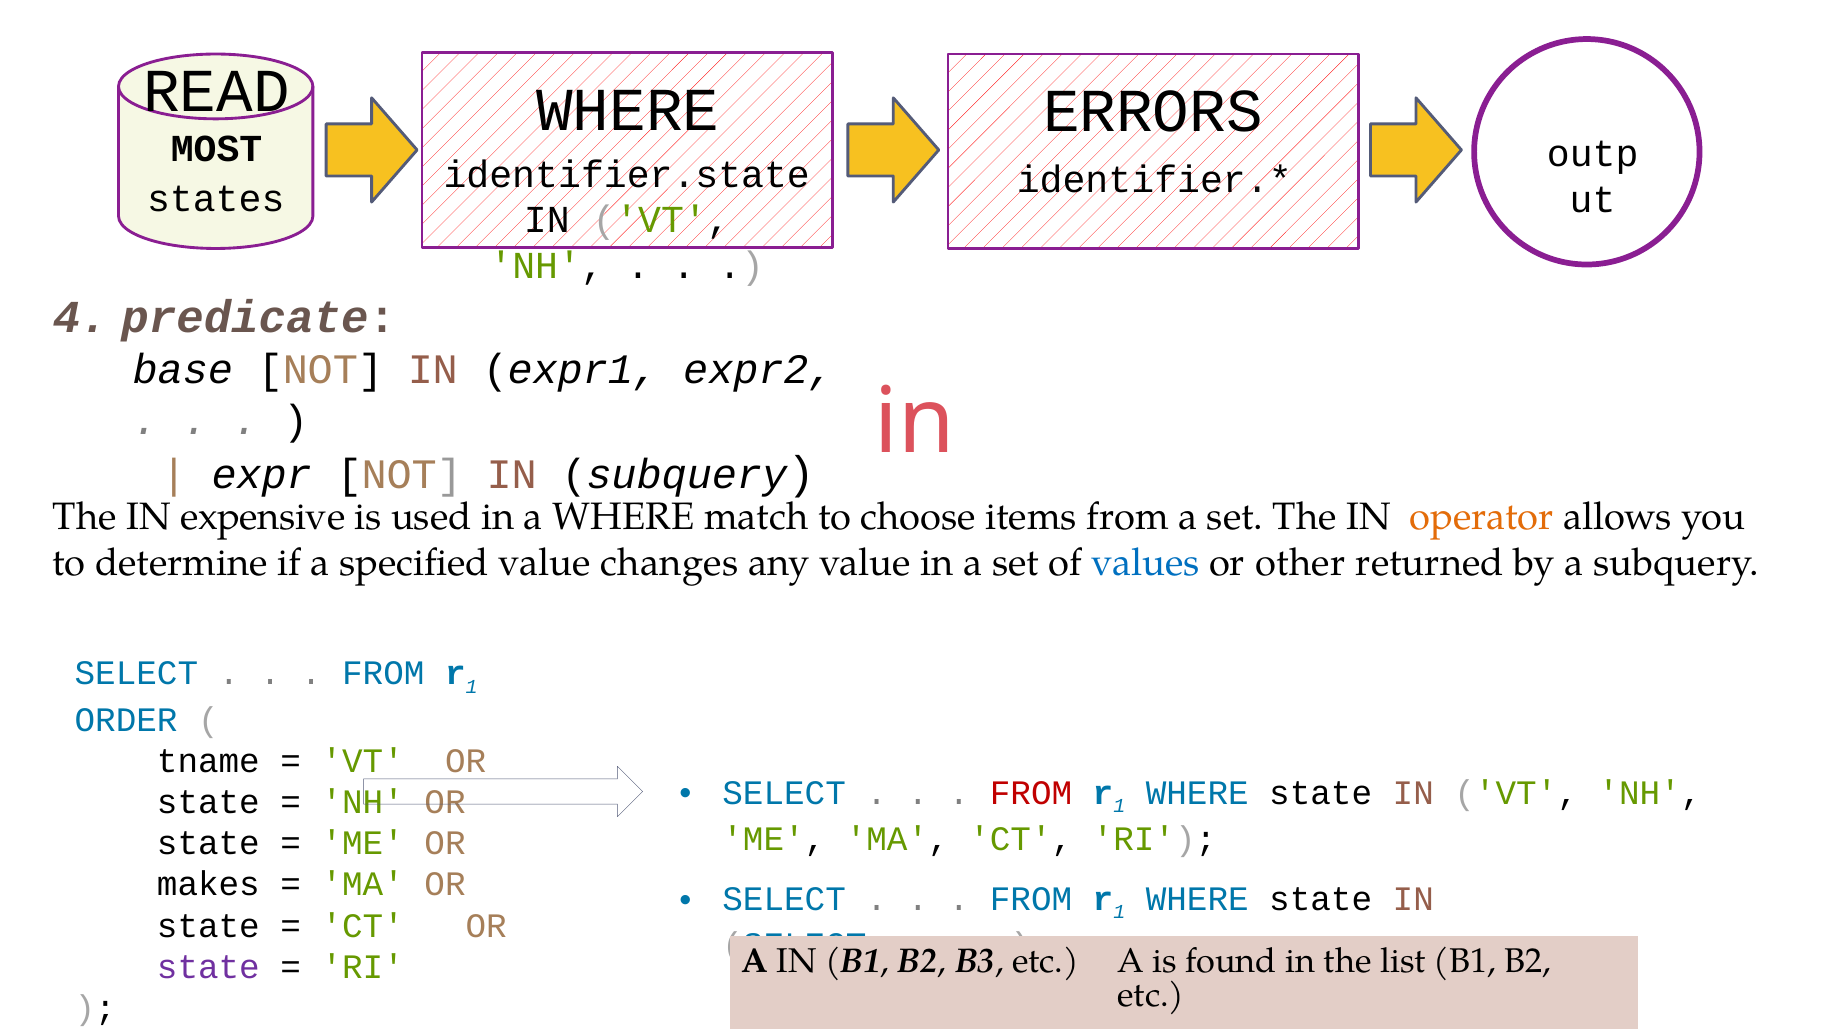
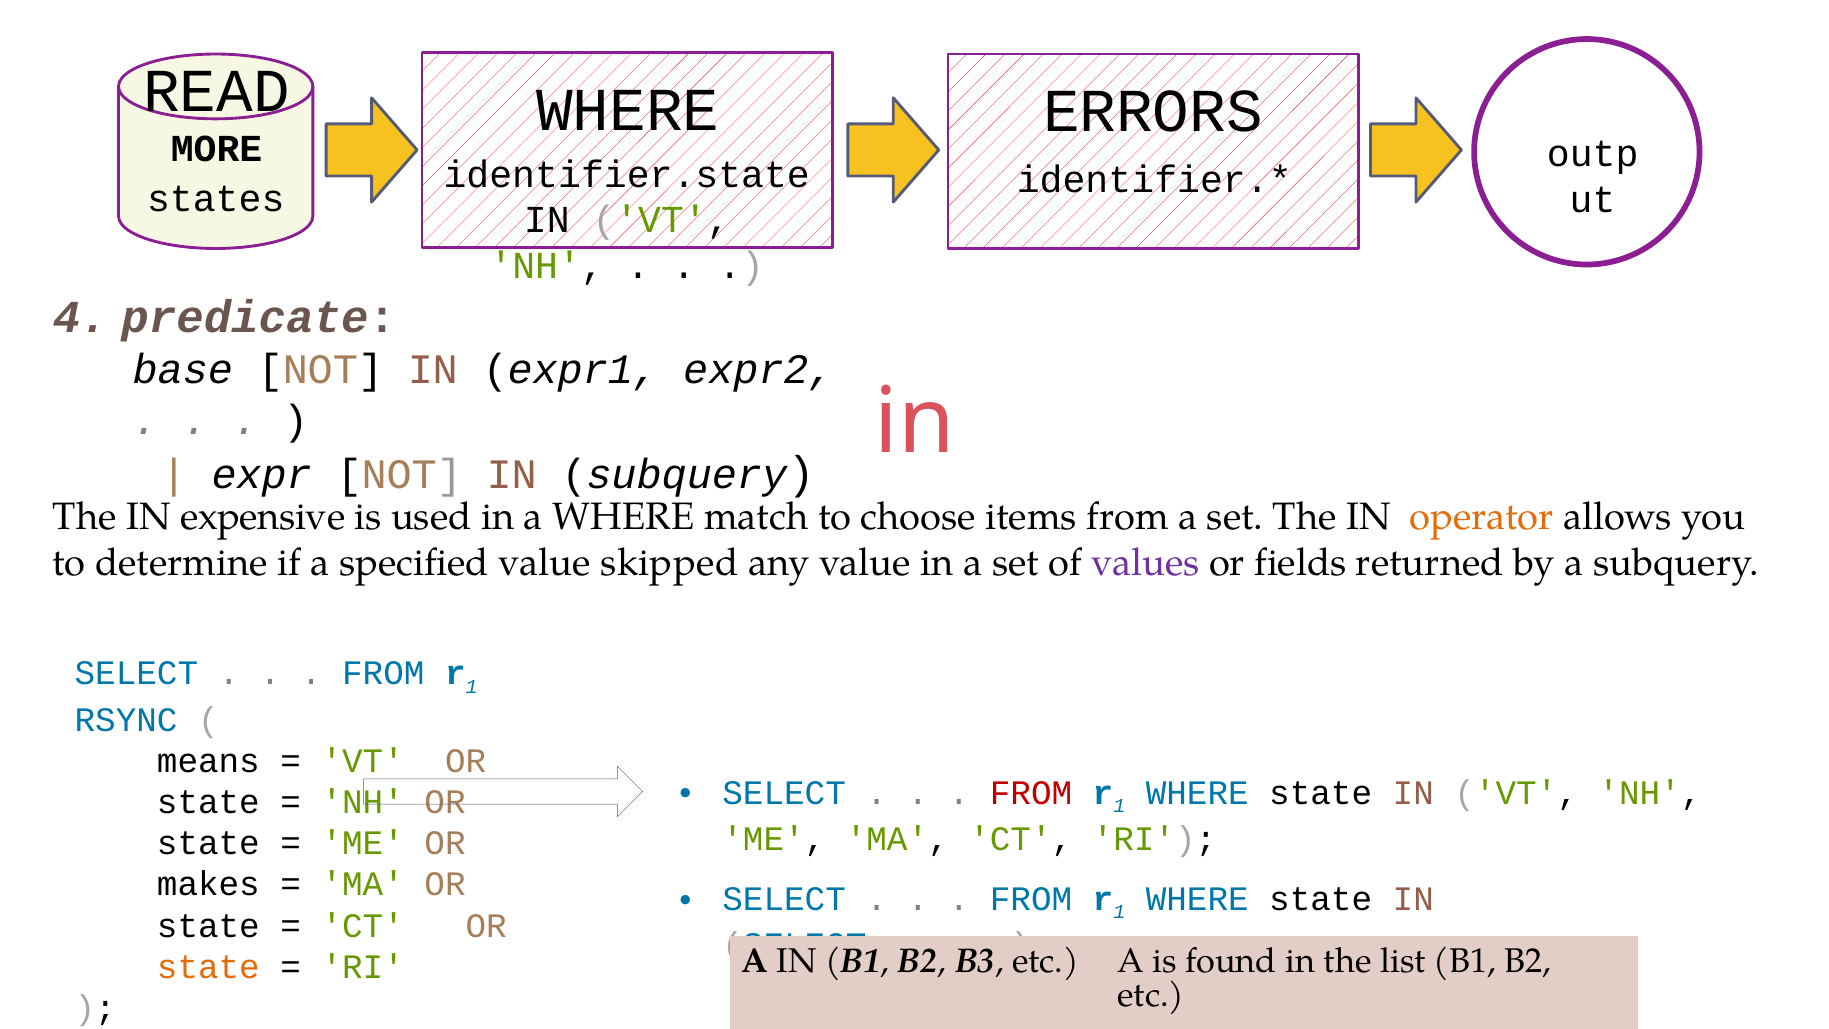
MOST: MOST -> MORE
changes: changes -> skipped
values colour: blue -> purple
other: other -> fields
ORDER: ORDER -> RSYNC
tname: tname -> means
state at (208, 967) colour: purple -> orange
